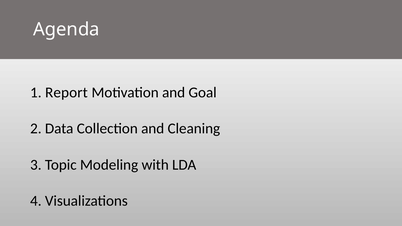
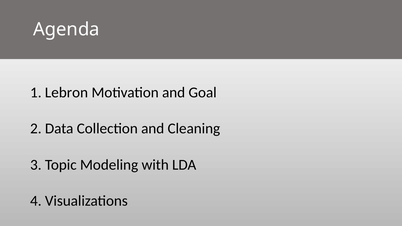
Report: Report -> Lebron
